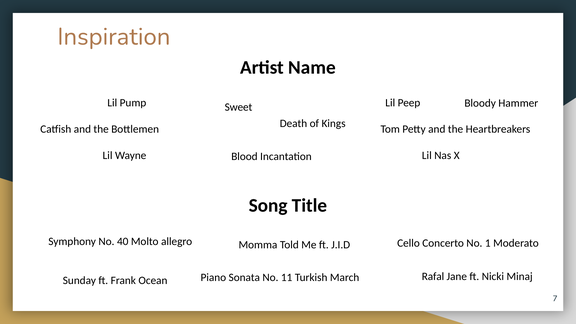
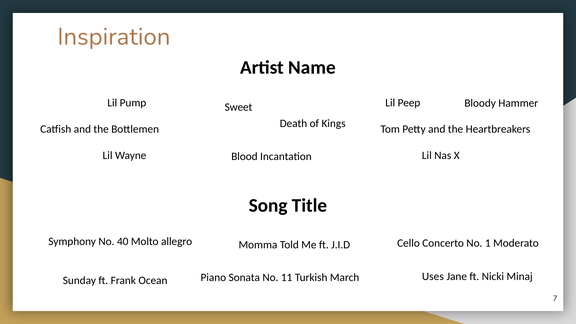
Rafal: Rafal -> Uses
